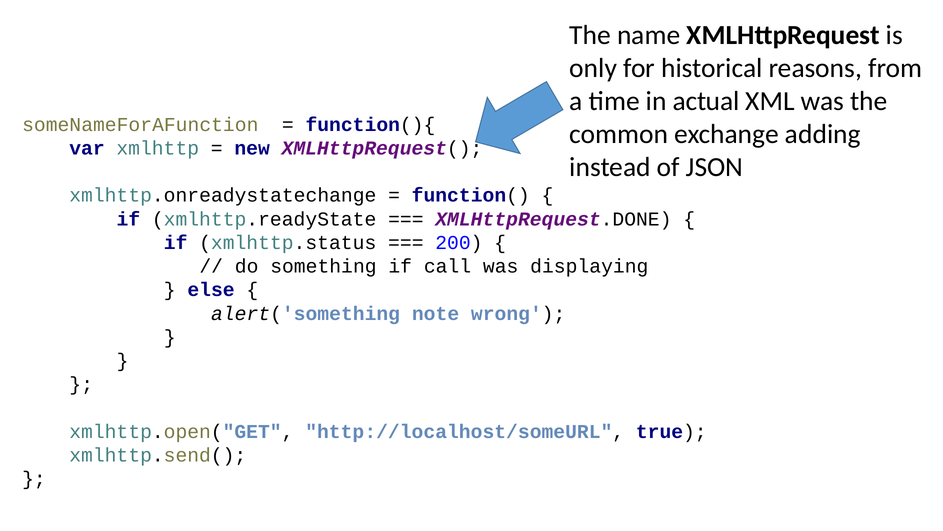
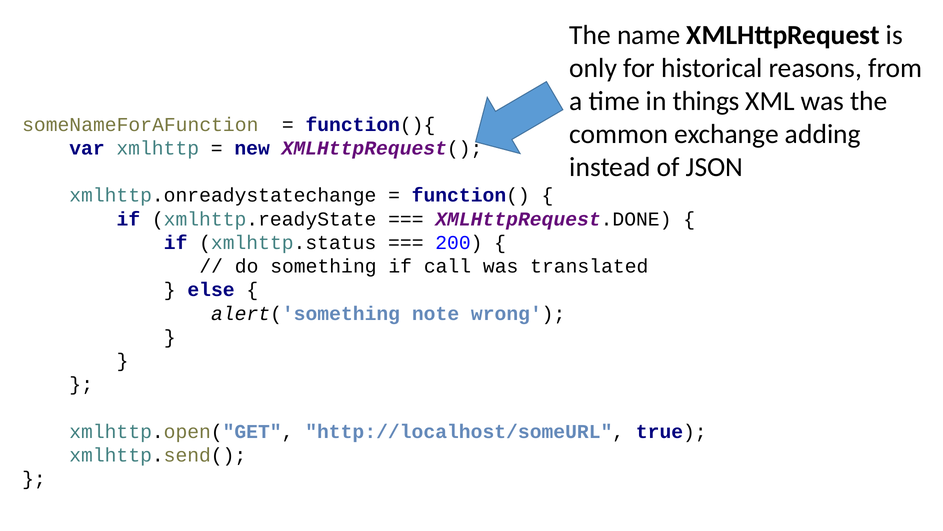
actual: actual -> things
displaying: displaying -> translated
